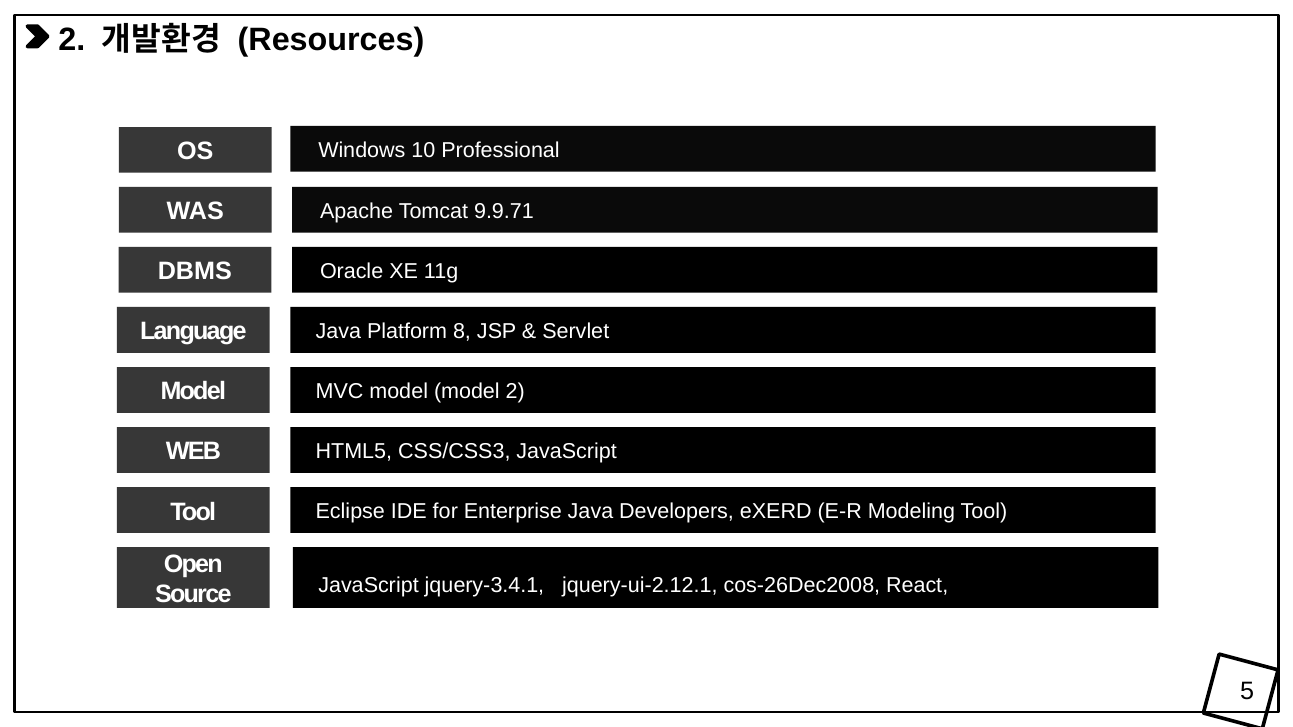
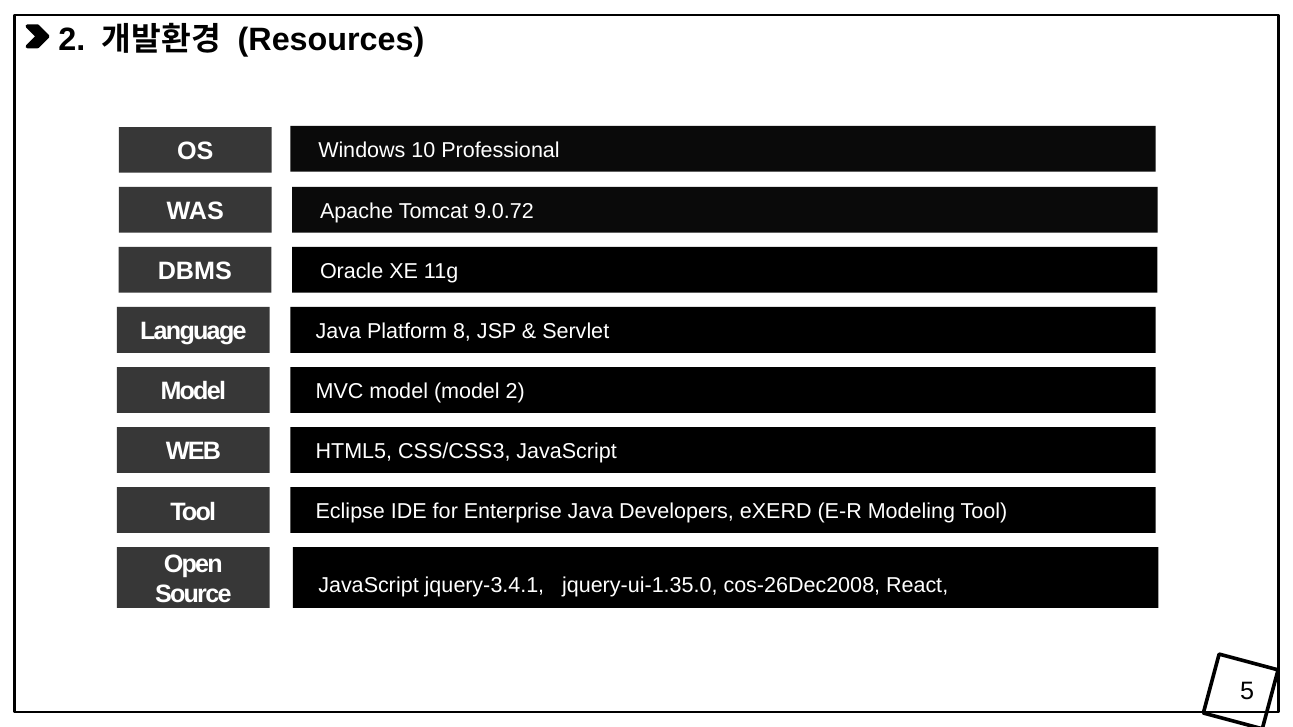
9.9.71: 9.9.71 -> 9.0.72
jquery-ui-2.12.1: jquery-ui-2.12.1 -> jquery-ui-1.35.0
